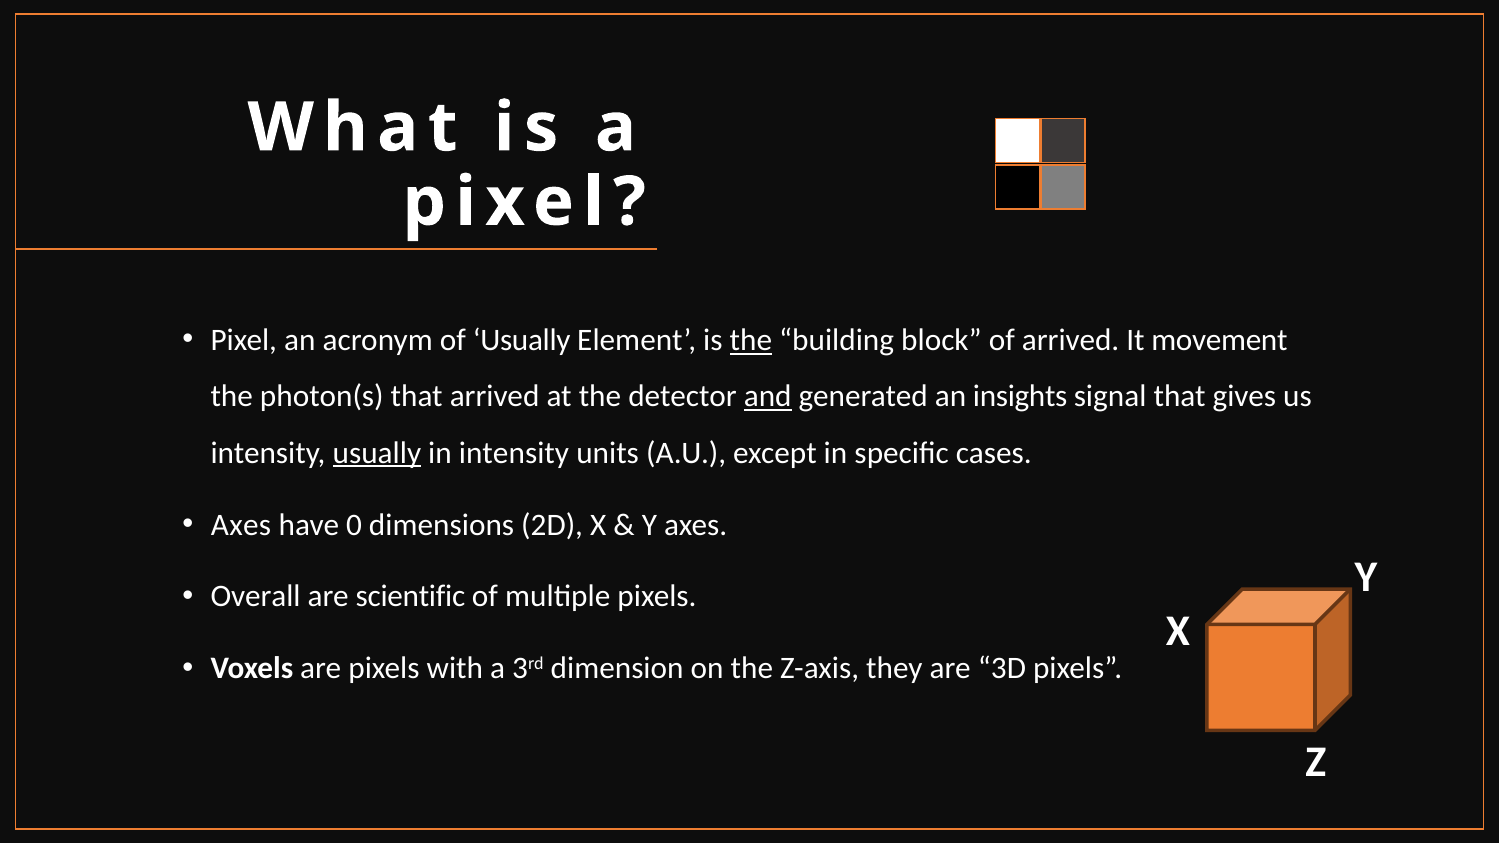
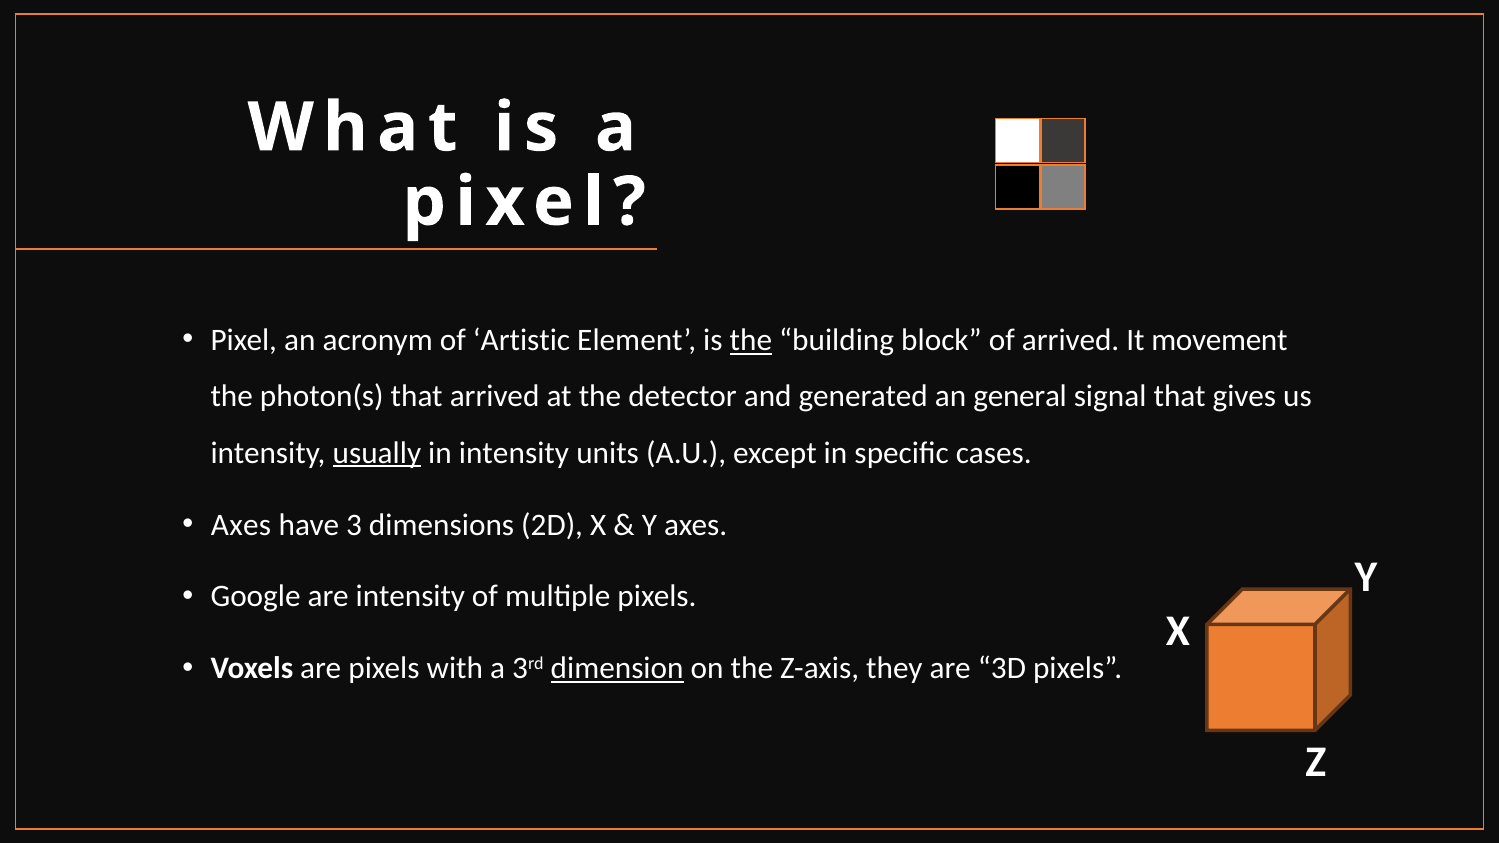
of Usually: Usually -> Artistic
and underline: present -> none
insights: insights -> general
0: 0 -> 3
Overall: Overall -> Google
are scientific: scientific -> intensity
dimension underline: none -> present
